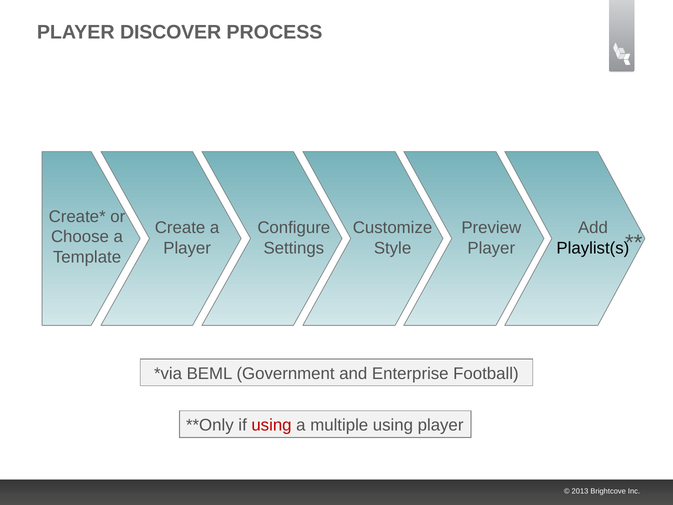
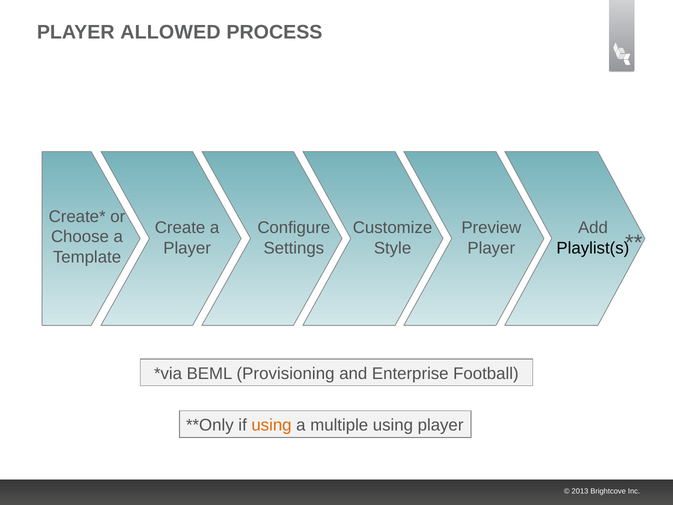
DISCOVER: DISCOVER -> ALLOWED
Government: Government -> Provisioning
using at (271, 425) colour: red -> orange
